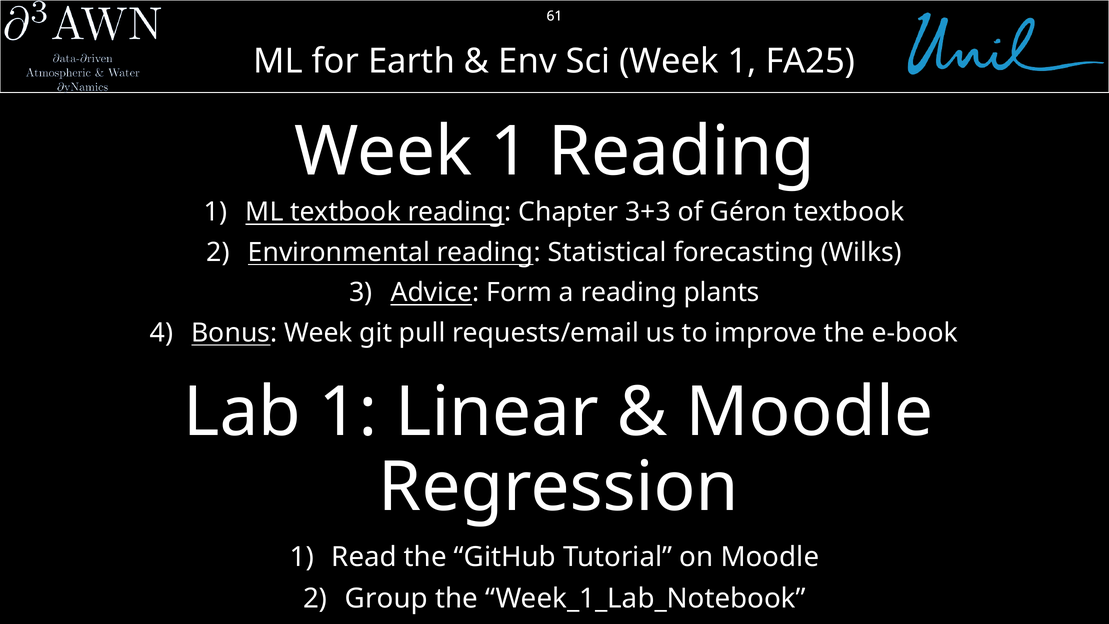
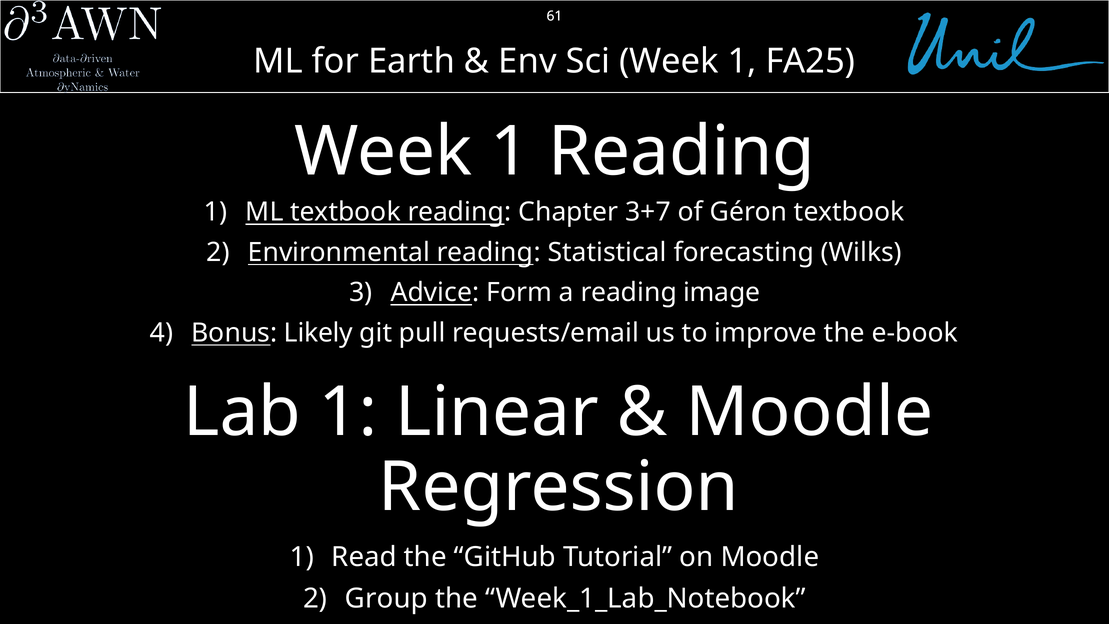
3+3: 3+3 -> 3+7
plants: plants -> image
Bonus Week: Week -> Likely
